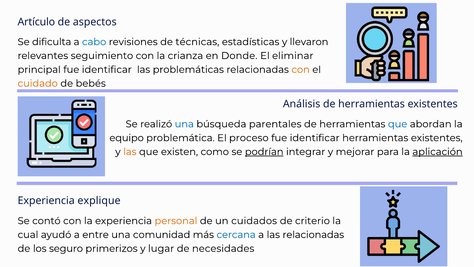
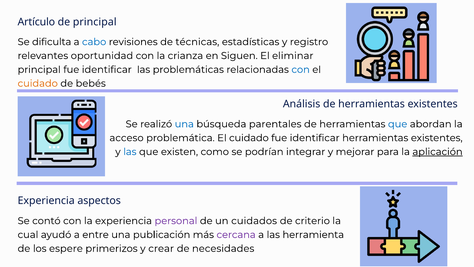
de aspectos: aspectos -> principal
llevaron: llevaron -> registro
seguimiento: seguimiento -> oportunidad
Donde: Donde -> Siguen
con at (301, 69) colour: orange -> blue
equipo: equipo -> acceso
problemática El proceso: proceso -> cuidado
las at (130, 152) colour: orange -> blue
podrían underline: present -> none
explique: explique -> aspectos
personal colour: orange -> purple
comunidad: comunidad -> publicación
cercana colour: blue -> purple
las relacionadas: relacionadas -> herramienta
seguro: seguro -> espere
lugar: lugar -> crear
